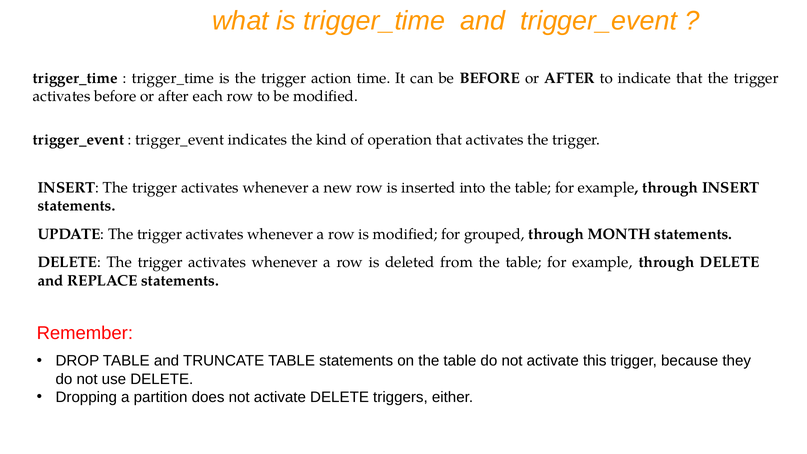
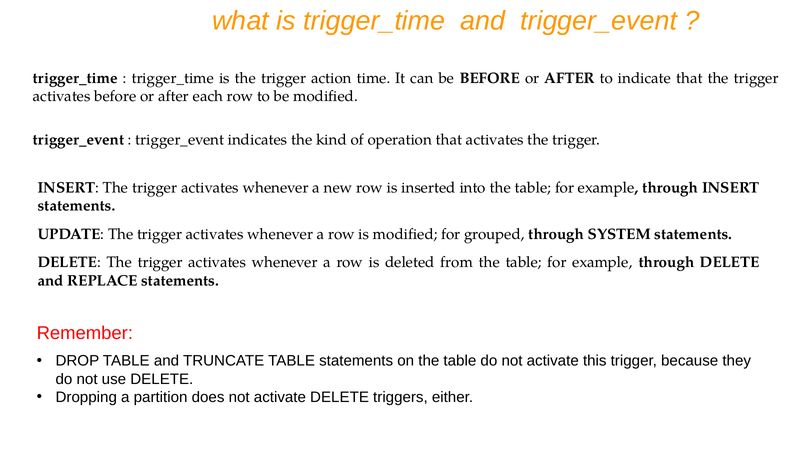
MONTH: MONTH -> SYSTEM
